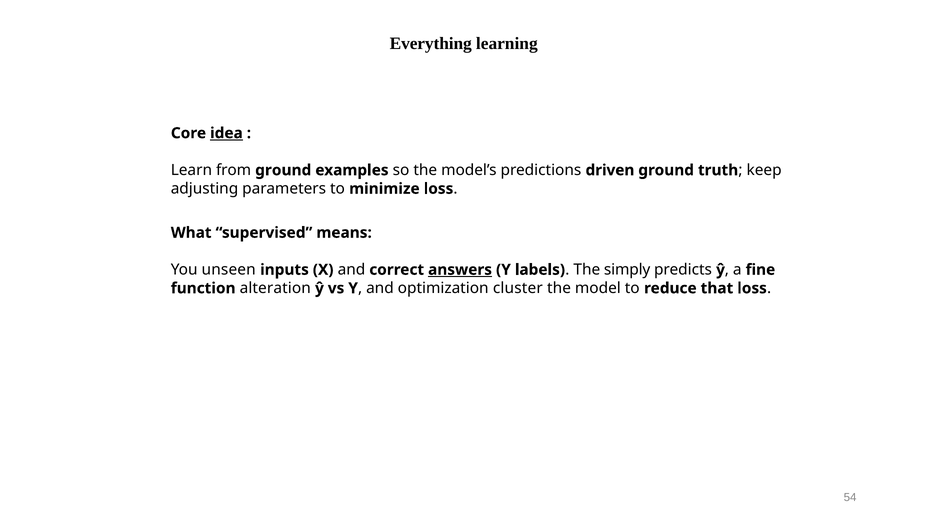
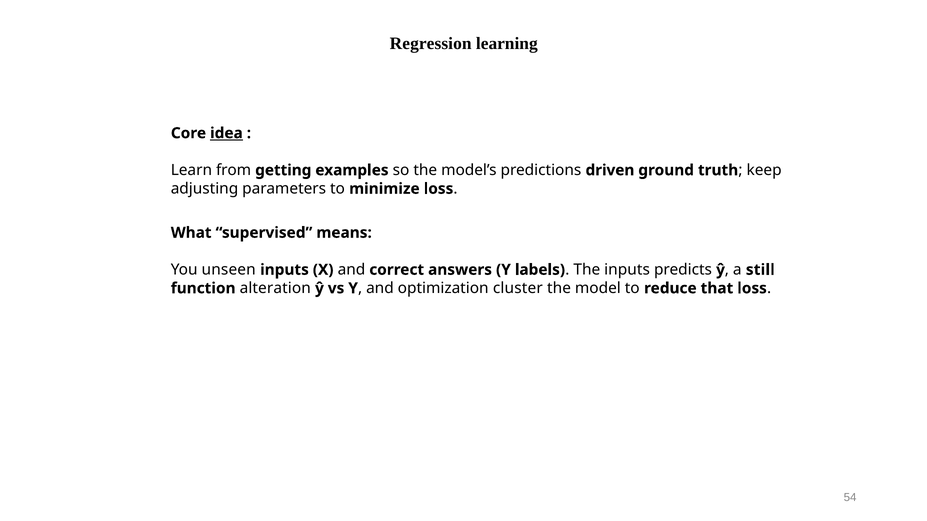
Everything: Everything -> Regression
from ground: ground -> getting
answers underline: present -> none
The simply: simply -> inputs
fine: fine -> still
